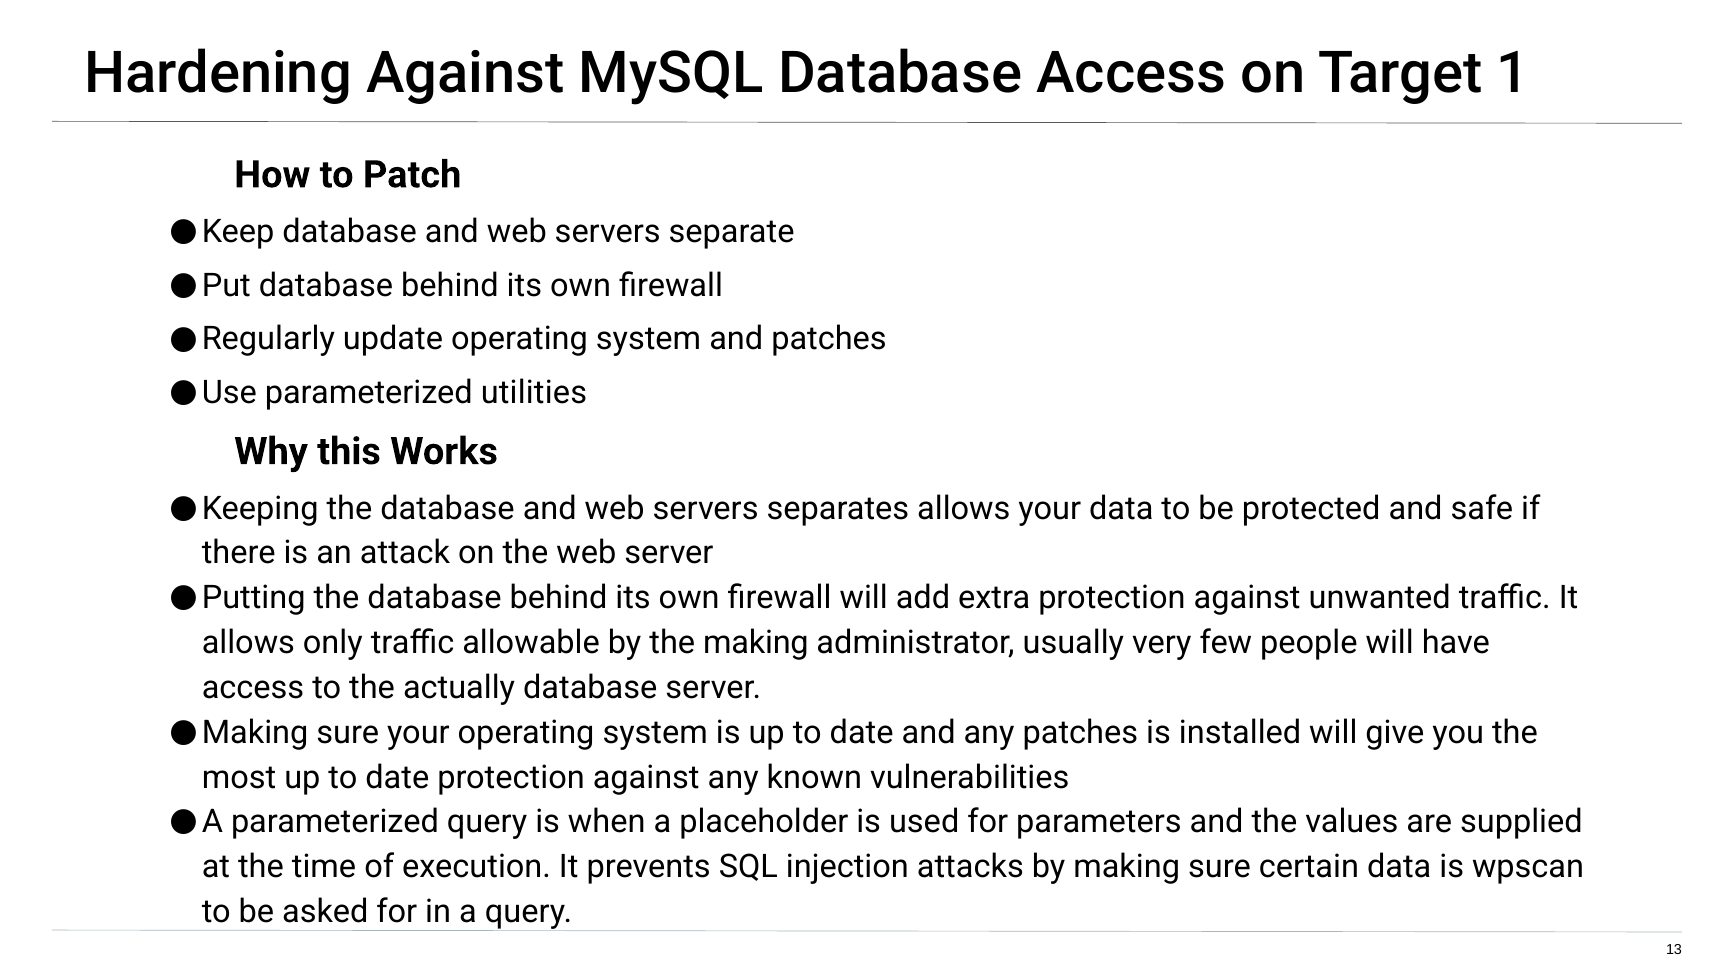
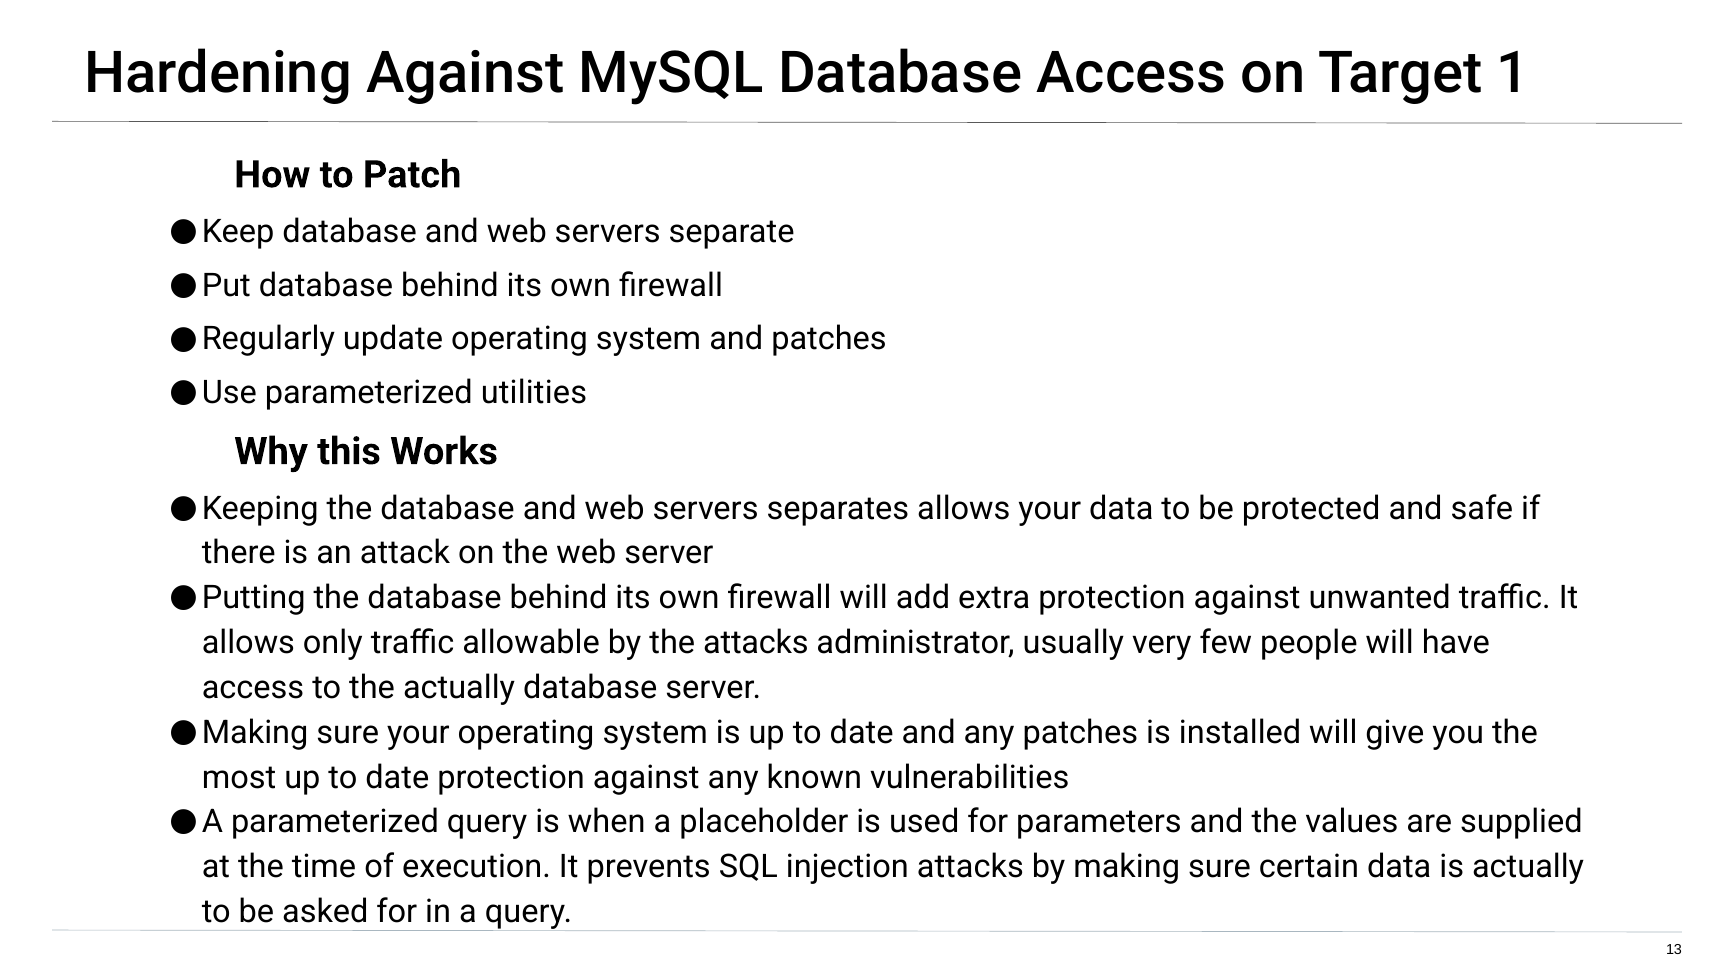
the making: making -> attacks
is wpscan: wpscan -> actually
